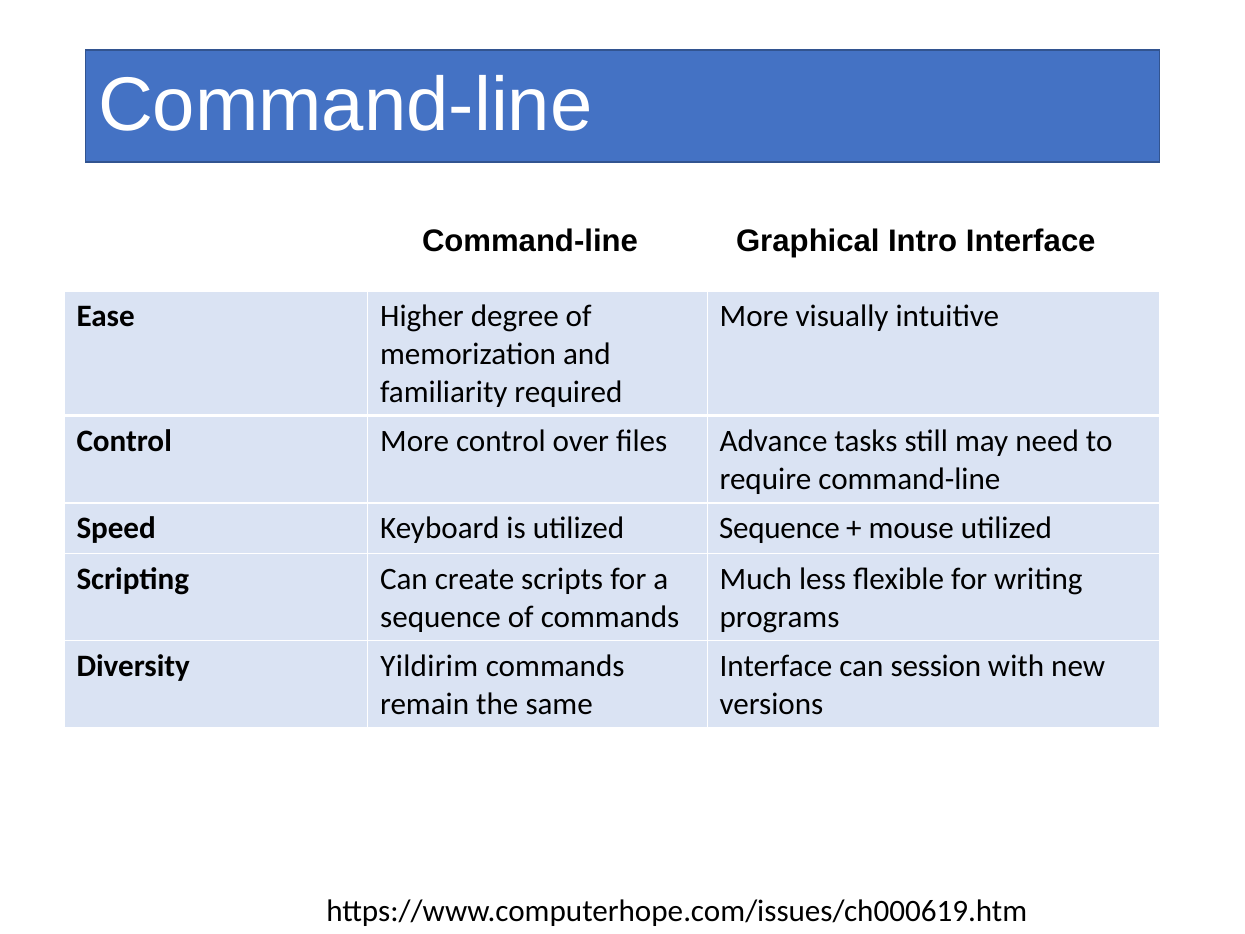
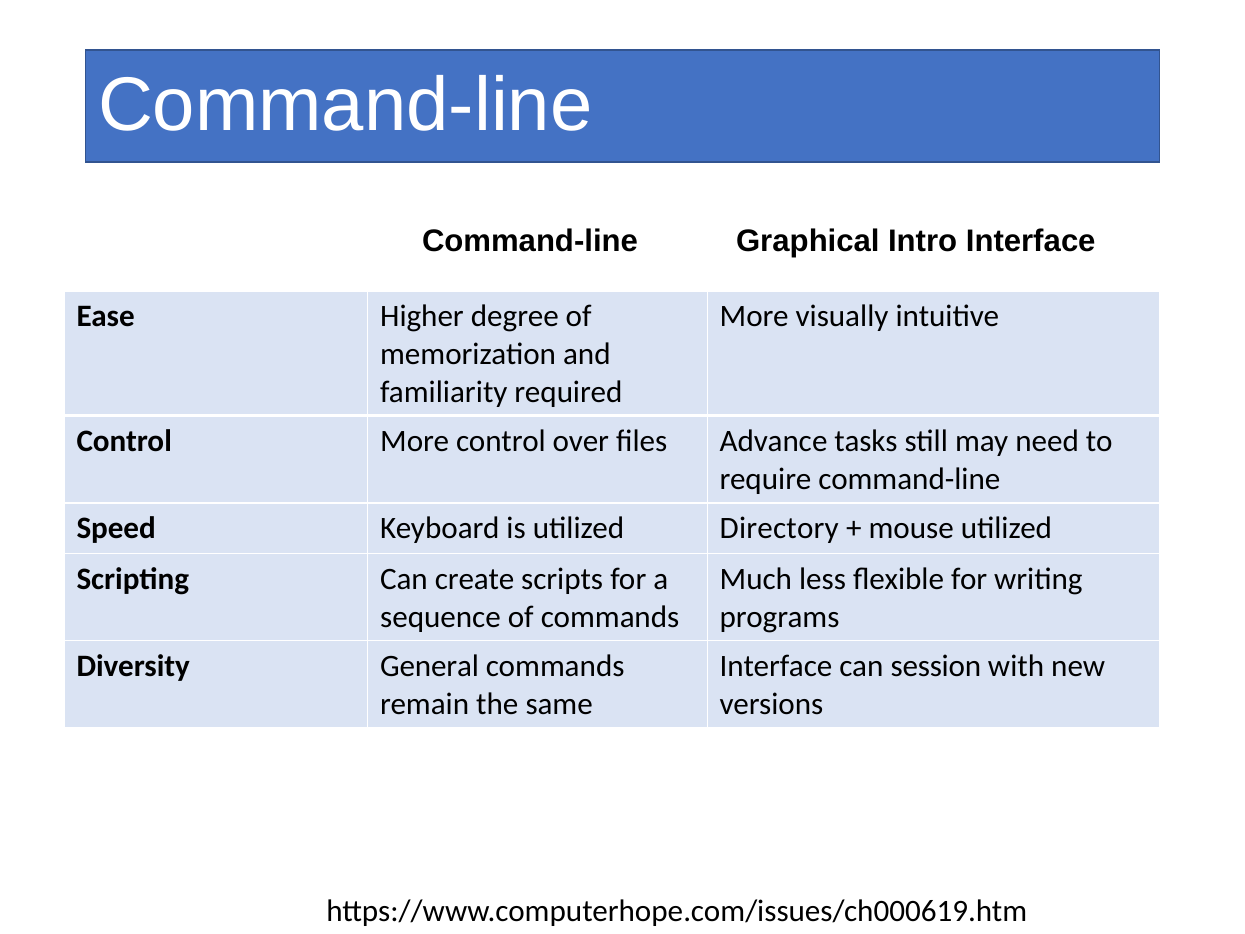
utilized Sequence: Sequence -> Directory
Yildirim: Yildirim -> General
